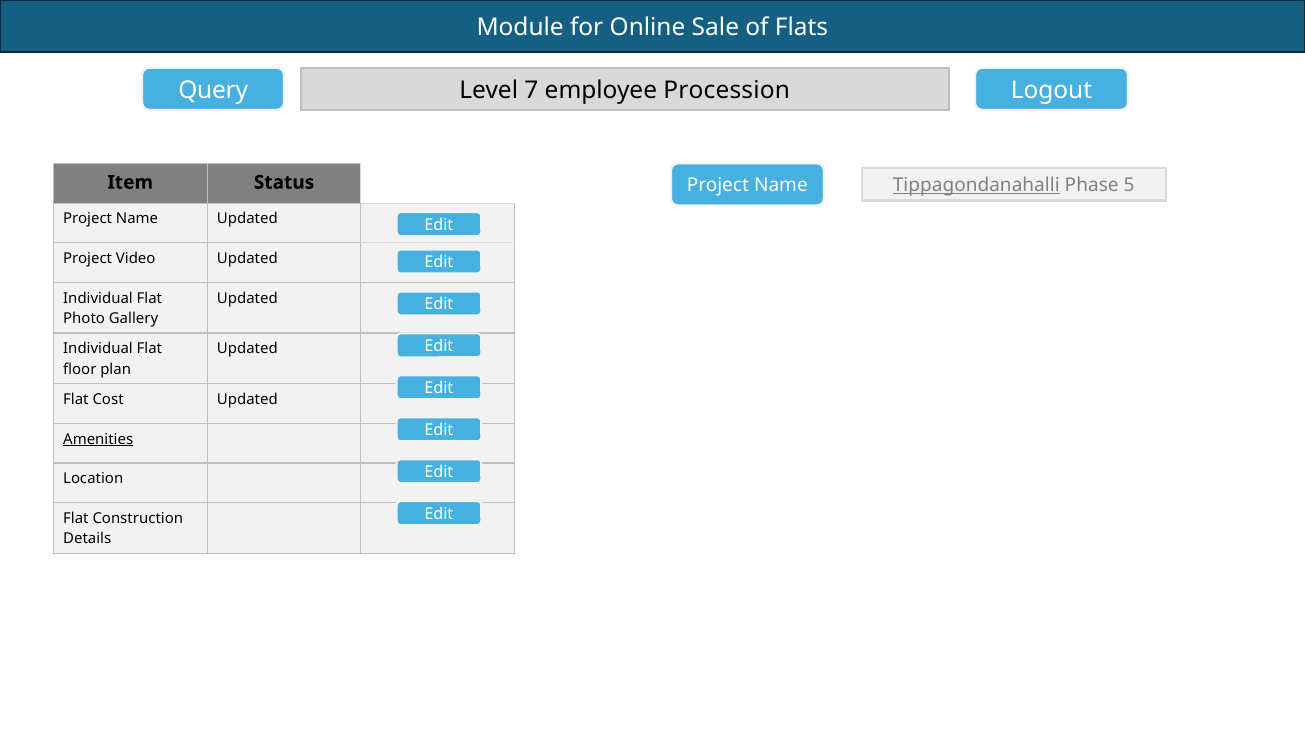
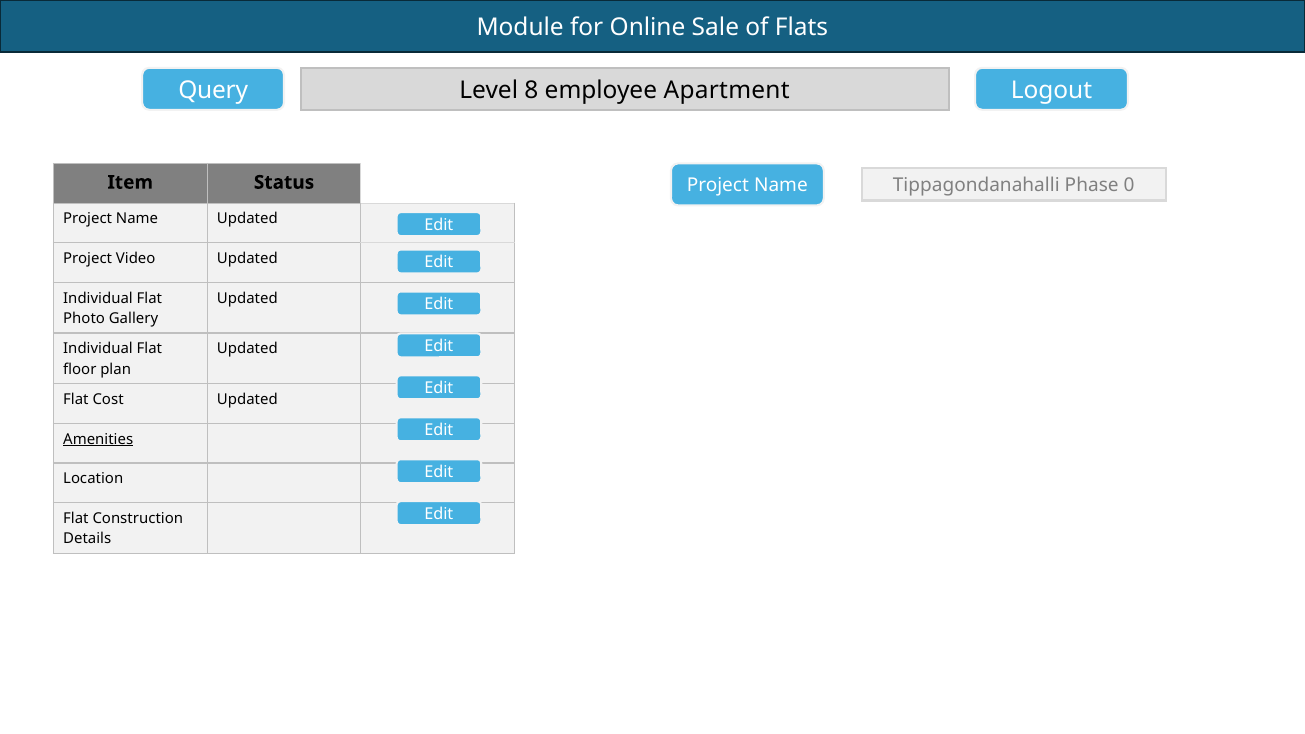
7: 7 -> 8
Procession: Procession -> Apartment
Tippagondanahalli underline: present -> none
5: 5 -> 0
